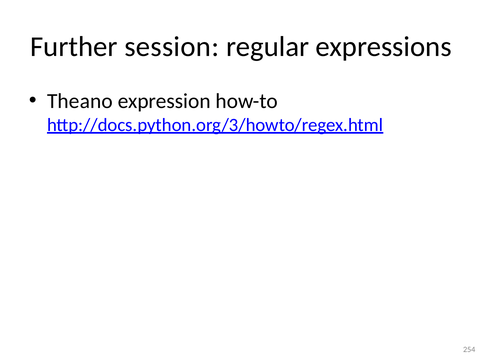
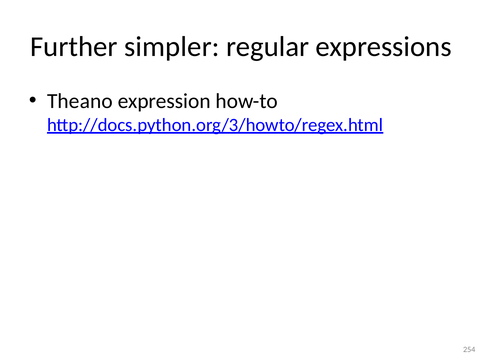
session: session -> simpler
